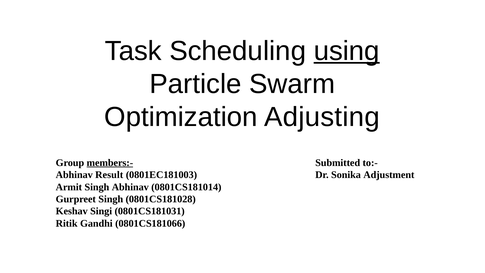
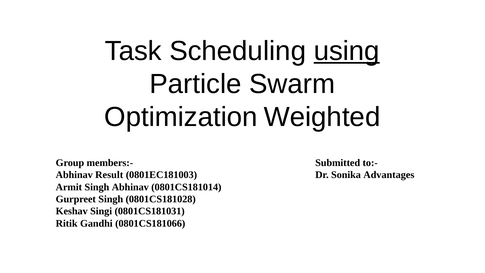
Adjusting: Adjusting -> Weighted
members:- underline: present -> none
Adjustment: Adjustment -> Advantages
